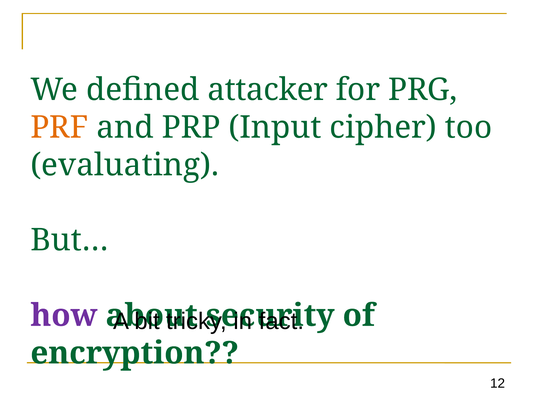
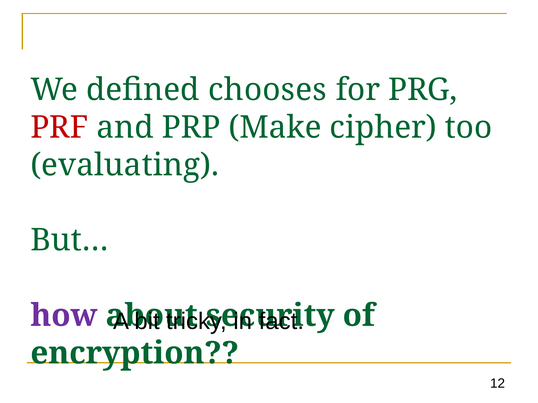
attacker: attacker -> chooses
PRF colour: orange -> red
Input: Input -> Make
